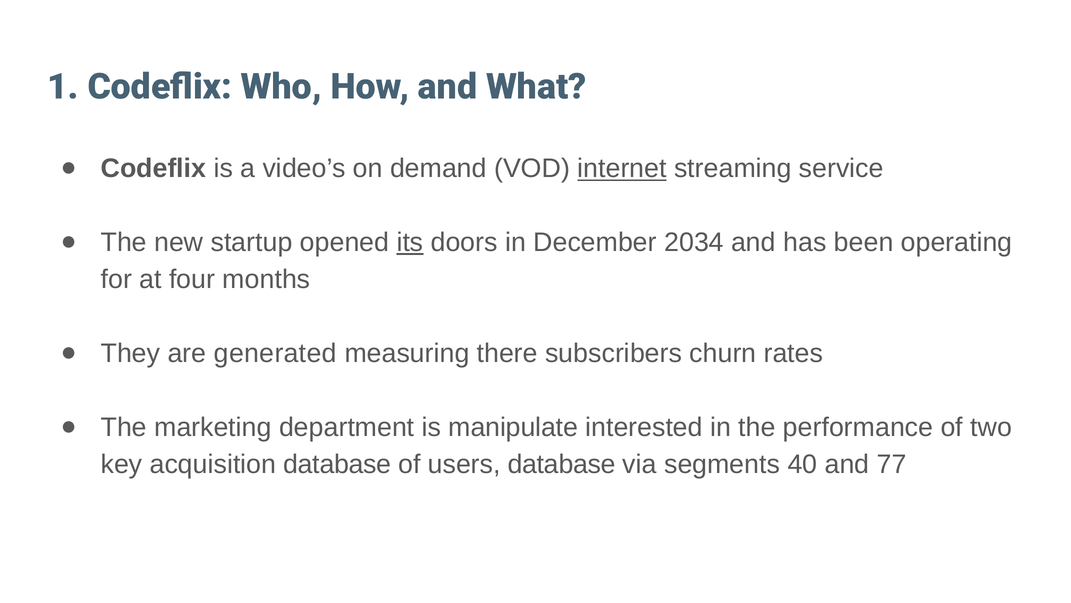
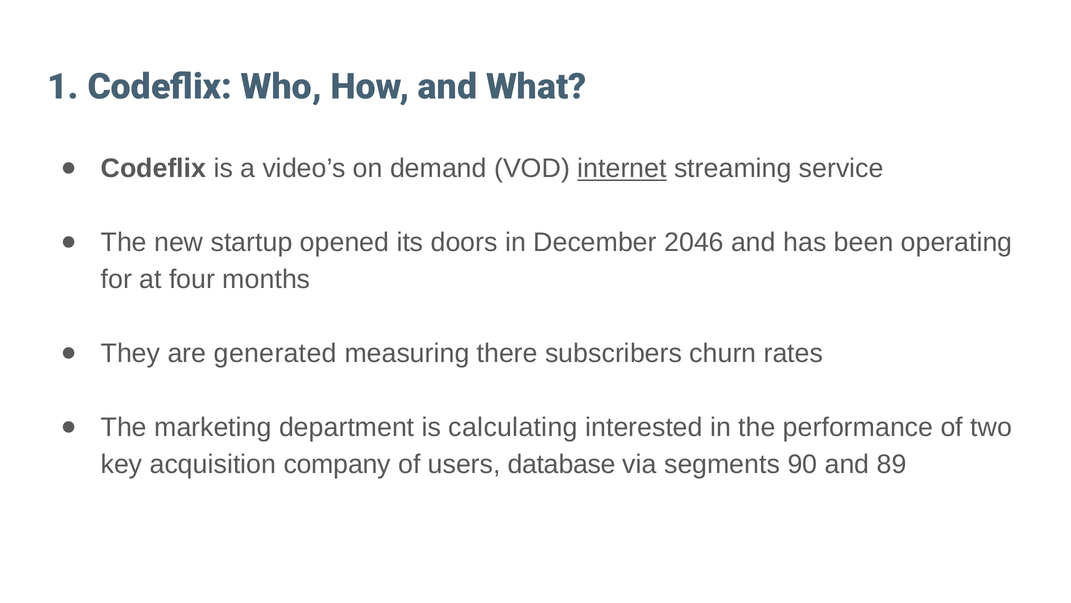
its underline: present -> none
2034: 2034 -> 2046
manipulate: manipulate -> calculating
acquisition database: database -> company
40: 40 -> 90
77: 77 -> 89
